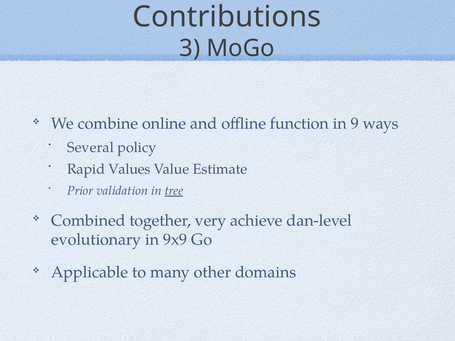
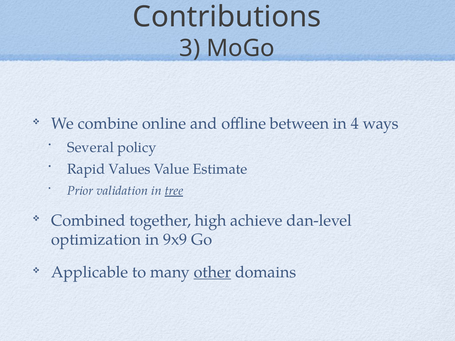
function: function -> between
9: 9 -> 4
very: very -> high
evolutionary: evolutionary -> optimization
other underline: none -> present
